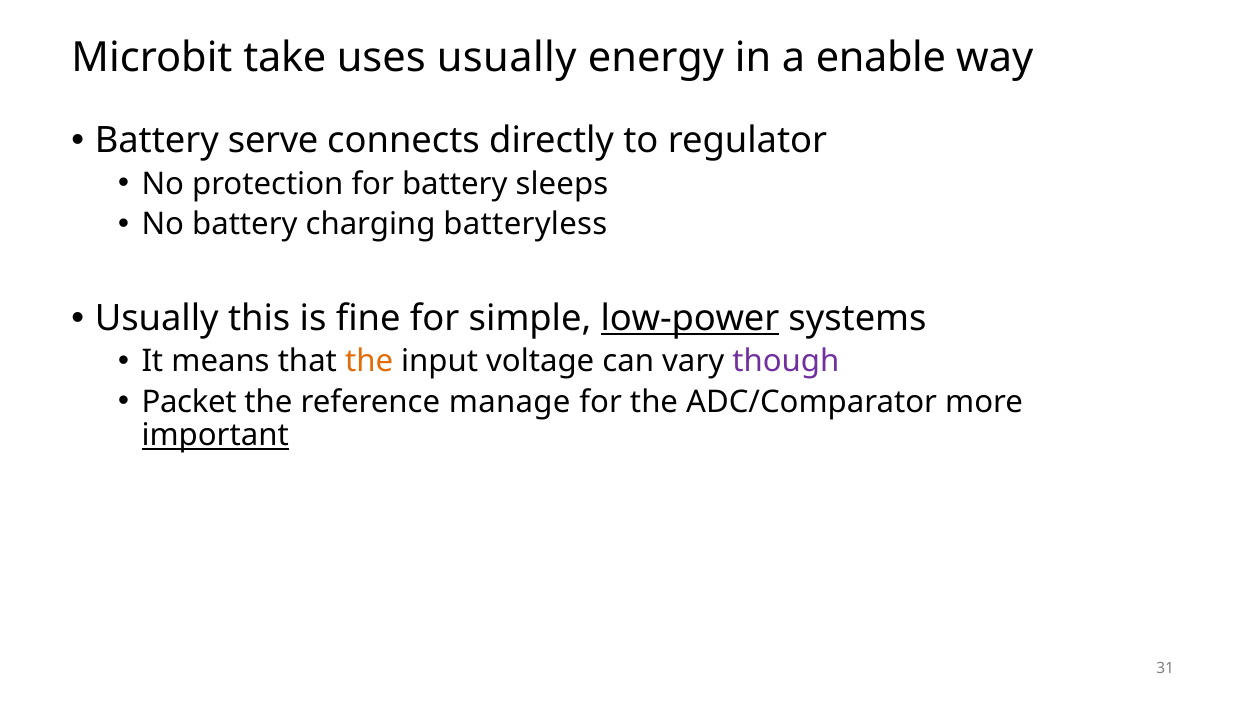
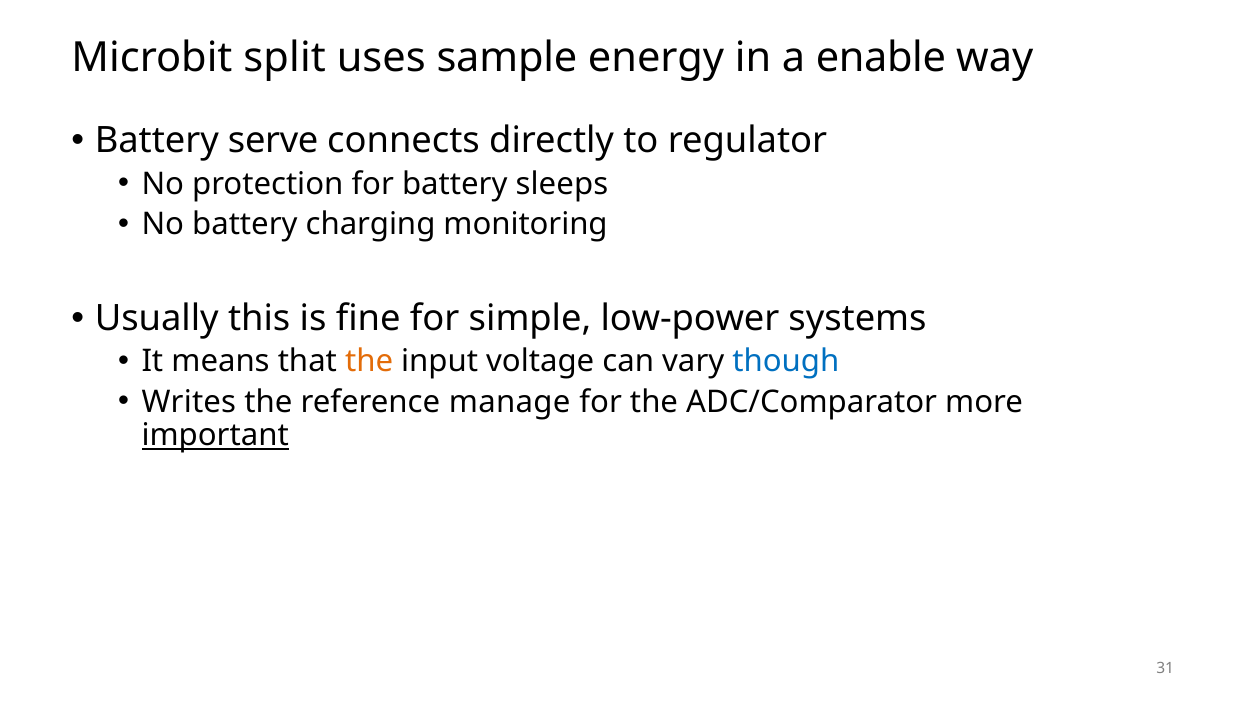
take: take -> split
uses usually: usually -> sample
batteryless: batteryless -> monitoring
low-power underline: present -> none
though colour: purple -> blue
Packet: Packet -> Writes
